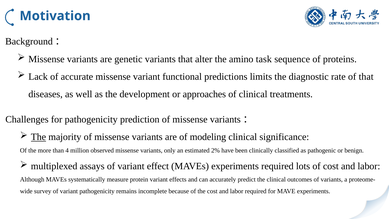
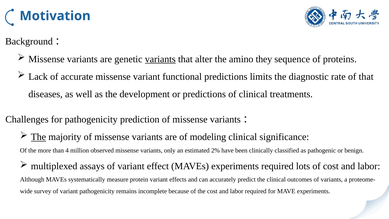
variants at (160, 59) underline: none -> present
task: task -> they
or approaches: approaches -> predictions
